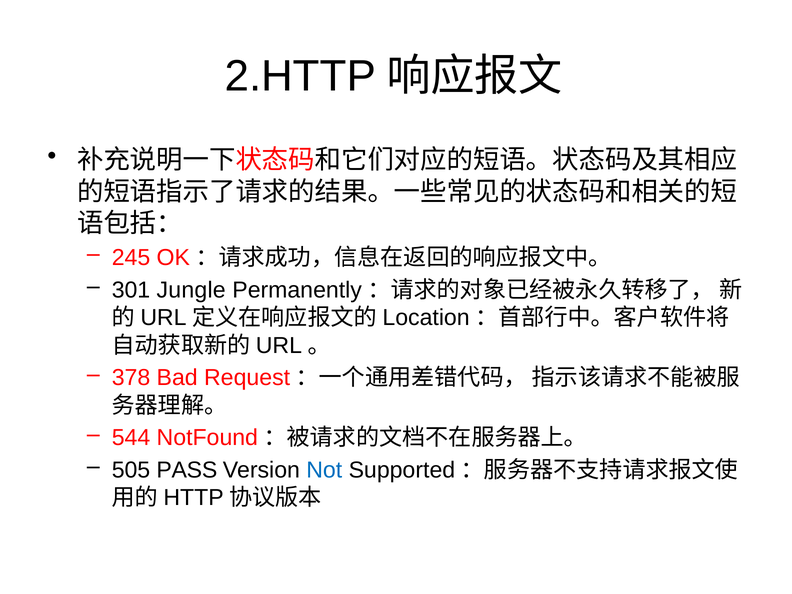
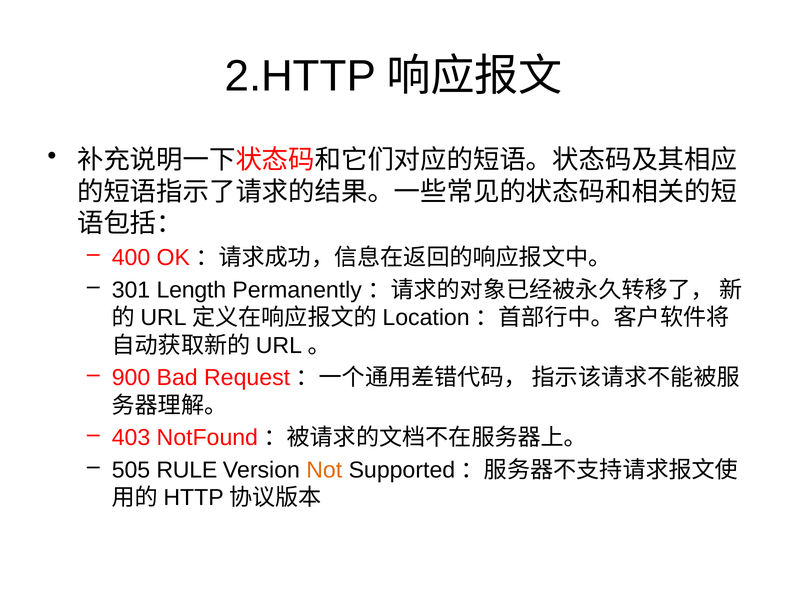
245: 245 -> 400
Jungle: Jungle -> Length
378: 378 -> 900
544: 544 -> 403
PASS: PASS -> RULE
Not colour: blue -> orange
